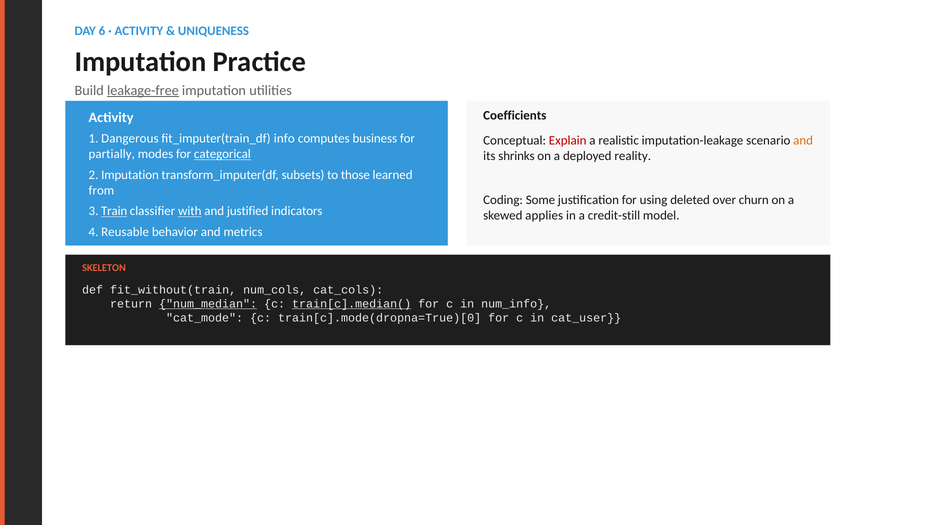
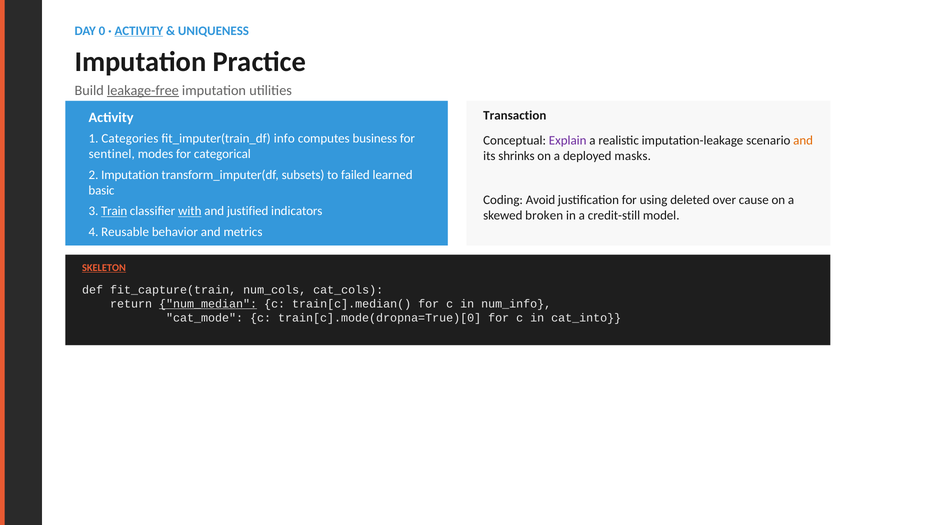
6: 6 -> 0
ACTIVITY at (139, 31) underline: none -> present
Coefficients: Coefficients -> Transaction
Dangerous: Dangerous -> Categories
Explain colour: red -> purple
partially: partially -> sentinel
categorical underline: present -> none
reality: reality -> masks
those: those -> failed
from: from -> basic
Some: Some -> Avoid
churn: churn -> cause
applies: applies -> broken
SKELETON underline: none -> present
fit_without(train: fit_without(train -> fit_capture(train
train[c].median( underline: present -> none
cat_user: cat_user -> cat_into
